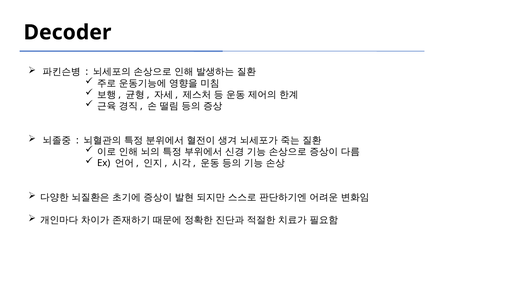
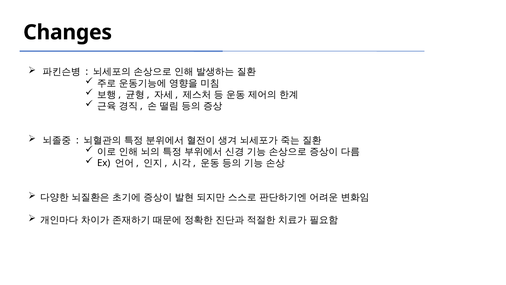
Decoder: Decoder -> Changes
